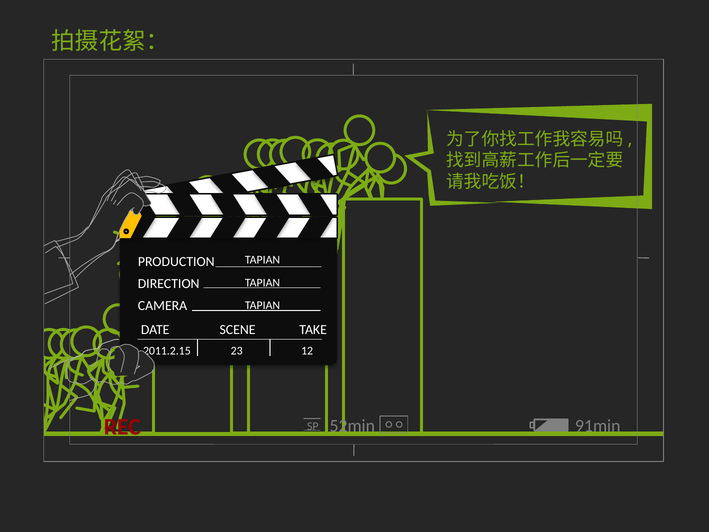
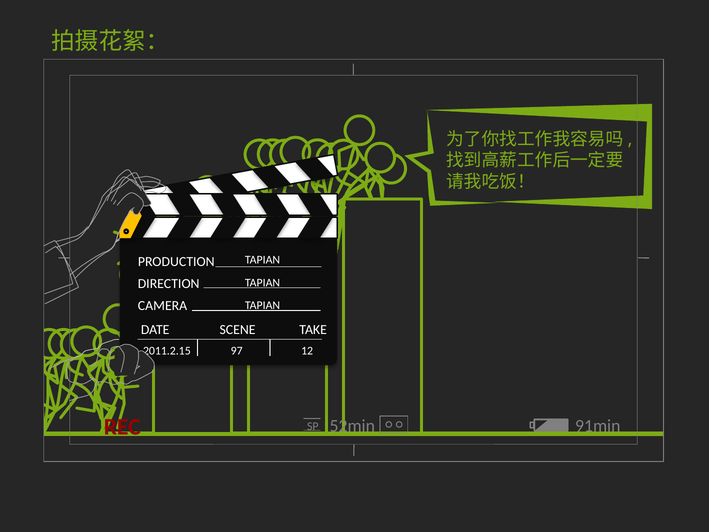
23: 23 -> 97
